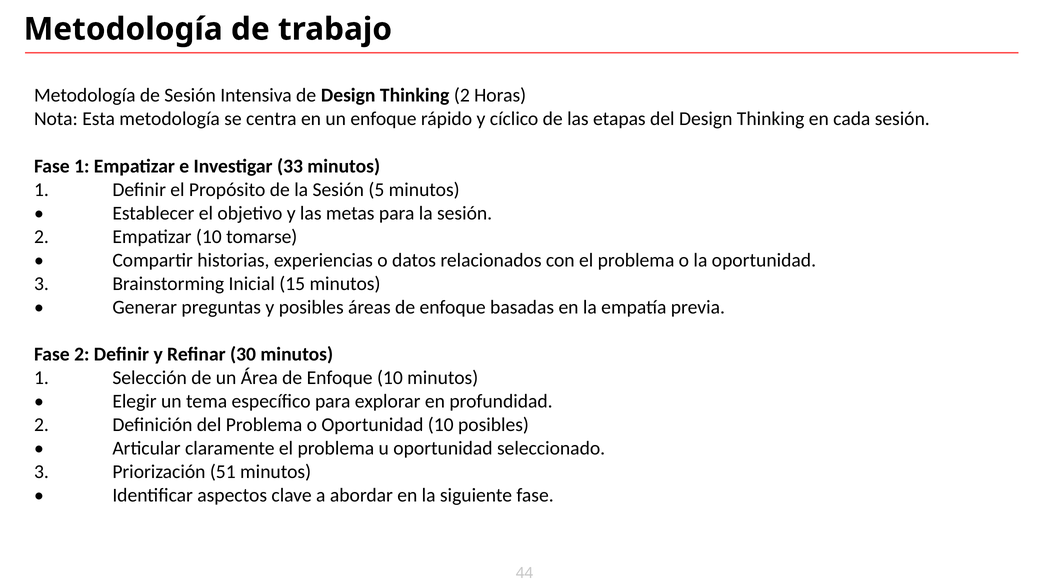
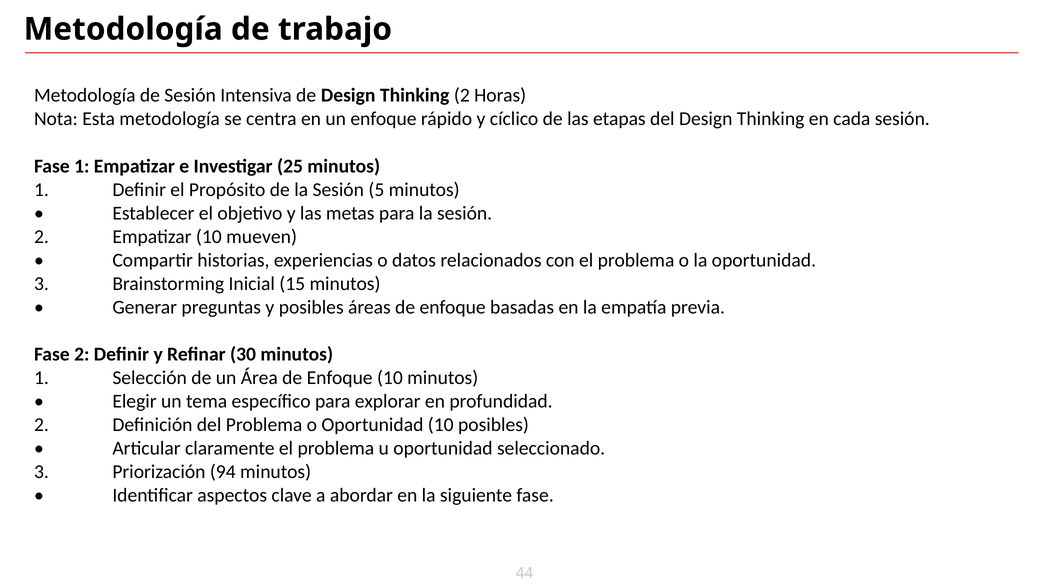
33: 33 -> 25
tomarse: tomarse -> mueven
51: 51 -> 94
